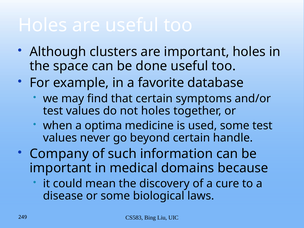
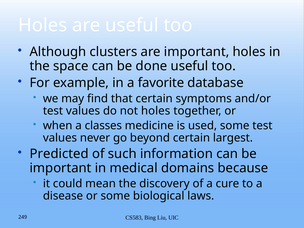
optima: optima -> classes
handle: handle -> largest
Company: Company -> Predicted
